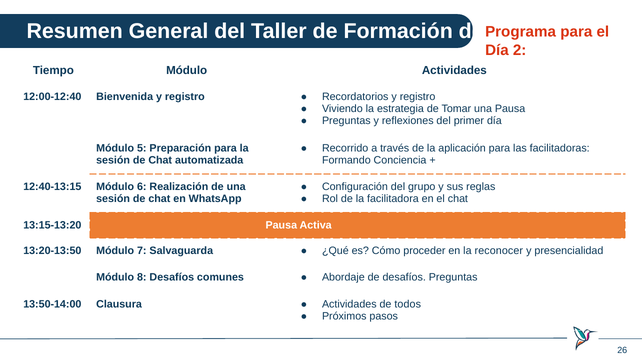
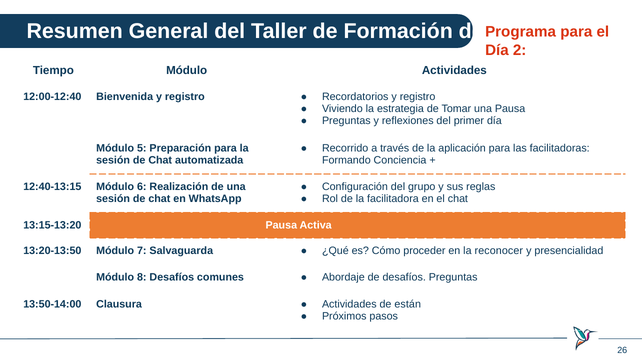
todos: todos -> están
